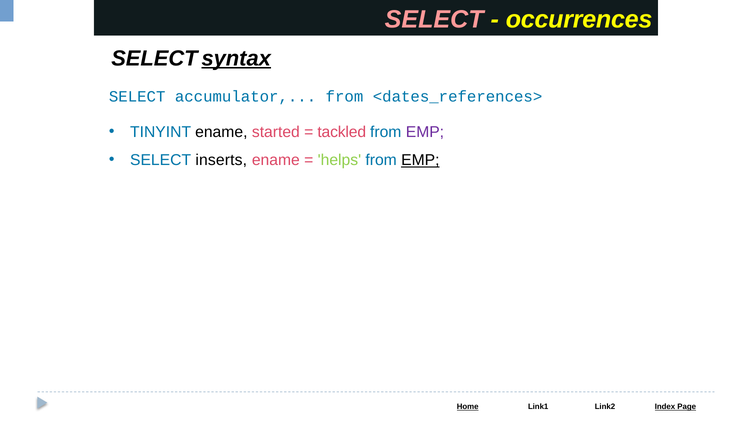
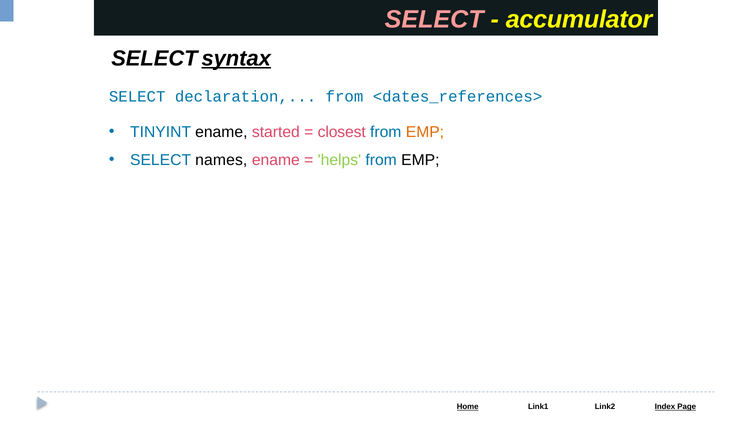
occurrences: occurrences -> accumulator
accumulator: accumulator -> declaration
tackled: tackled -> closest
EMP at (425, 132) colour: purple -> orange
inserts: inserts -> names
EMP at (420, 160) underline: present -> none
